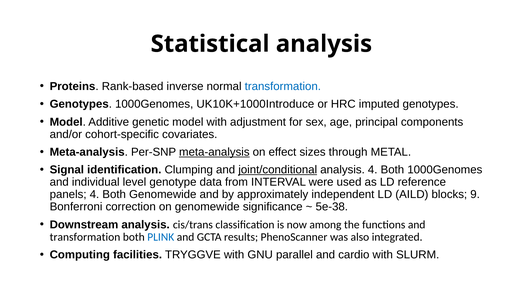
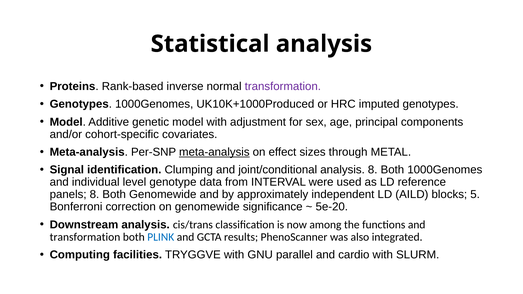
transformation at (283, 86) colour: blue -> purple
UK10K+1000Introduce: UK10K+1000Introduce -> UK10K+1000Produced
joint/conditional underline: present -> none
analysis 4: 4 -> 8
panels 4: 4 -> 8
9: 9 -> 5
5e-38: 5e-38 -> 5e-20
